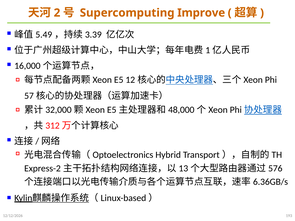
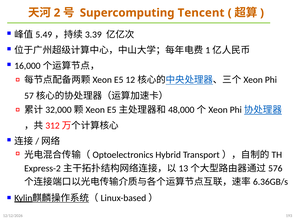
Improve: Improve -> Tencent
